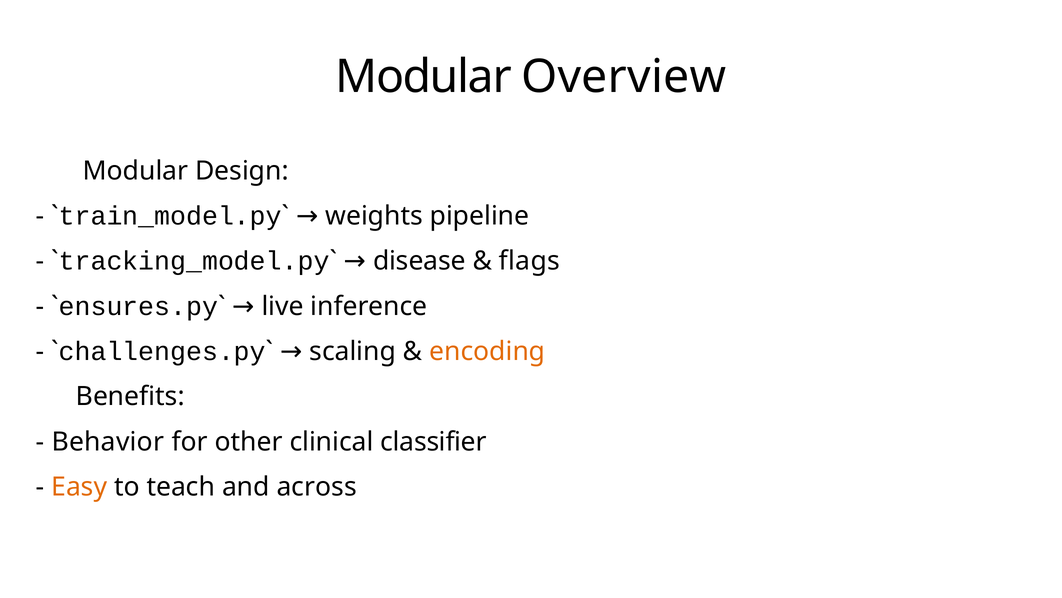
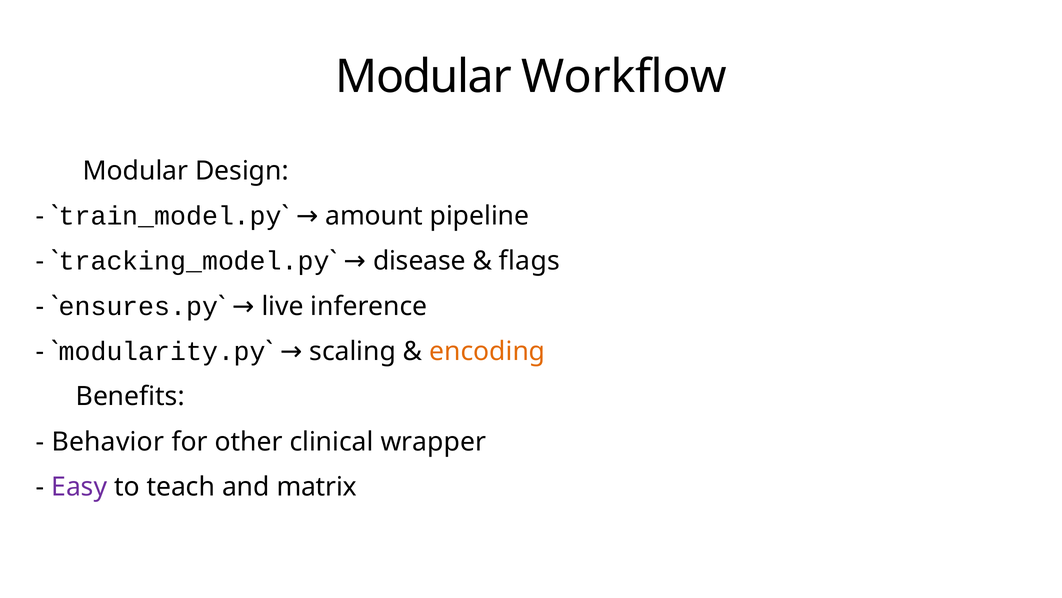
Overview: Overview -> Workflow
weights: weights -> amount
challenges.py: challenges.py -> modularity.py
classifier: classifier -> wrapper
Easy colour: orange -> purple
across: across -> matrix
